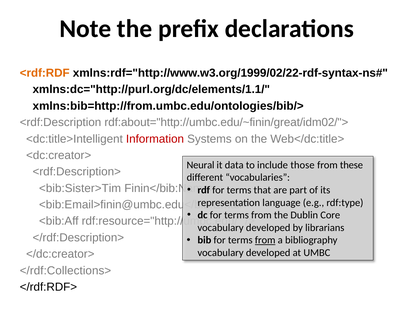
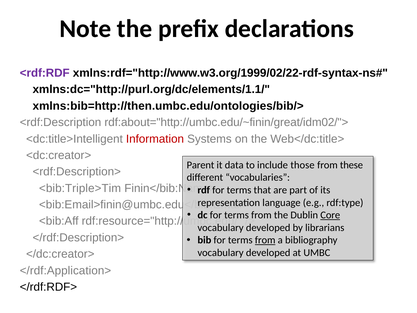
<rdf:RDF colour: orange -> purple
xmlns:bib=http://from.umbc.edu/ontologies/bib/>: xmlns:bib=http://from.umbc.edu/ontologies/bib/> -> xmlns:bib=http://then.umbc.edu/ontologies/bib/>
Neural: Neural -> Parent
<bib:Sister>Tim: <bib:Sister>Tim -> <bib:Triple>Tim
Core underline: none -> present
</rdf:Collections>: </rdf:Collections> -> </rdf:Application>
